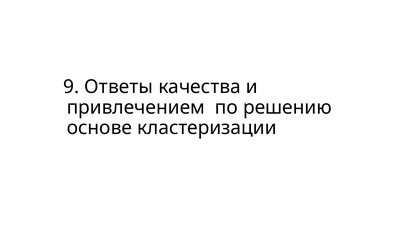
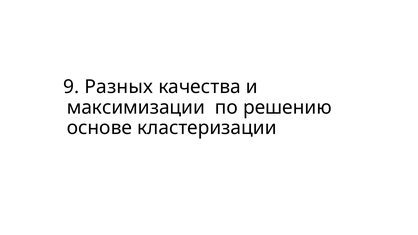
Ответы: Ответы -> Разных
привлечением: привлечением -> максимизации
